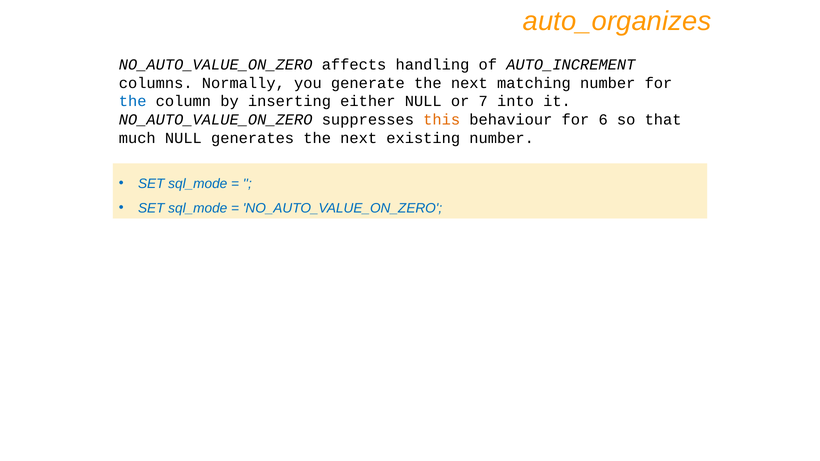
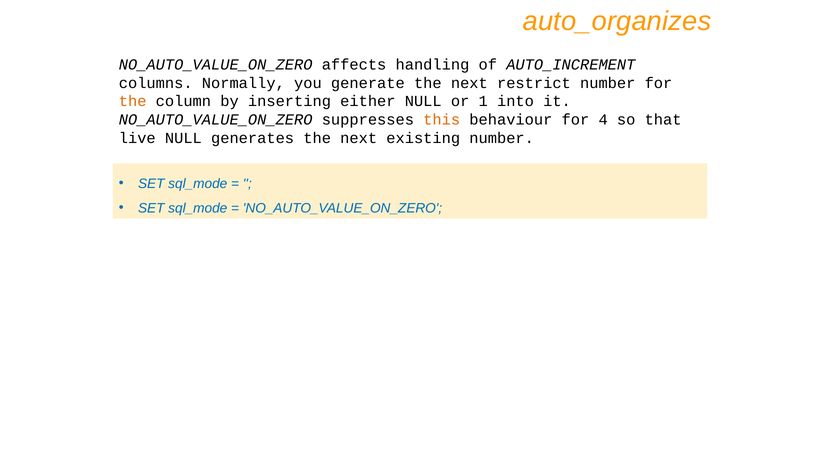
matching: matching -> restrict
the at (133, 101) colour: blue -> orange
7: 7 -> 1
6: 6 -> 4
much: much -> live
